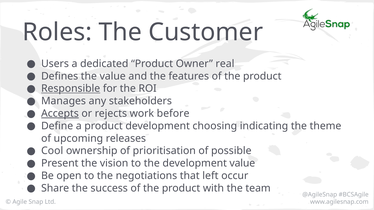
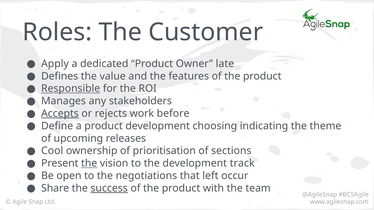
Users: Users -> Apply
real: real -> late
possible: possible -> sections
the at (89, 164) underline: none -> present
development value: value -> track
success underline: none -> present
